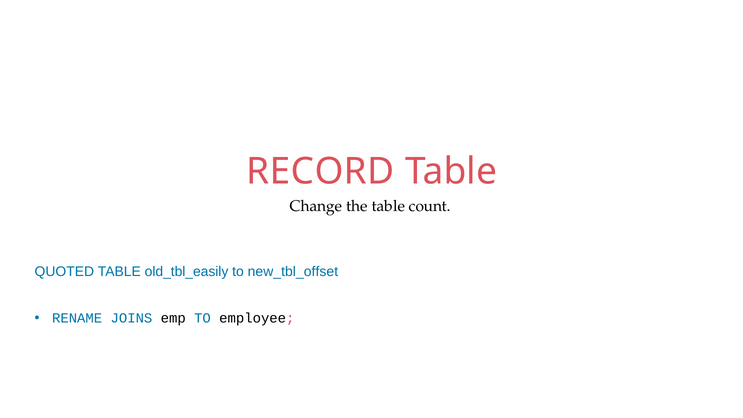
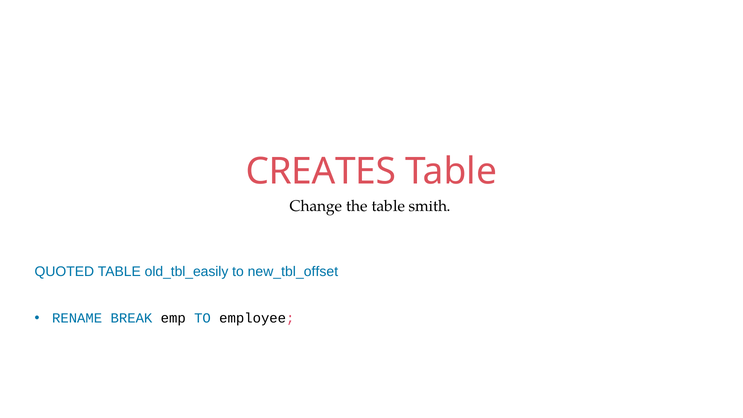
RECORD: RECORD -> CREATES
count: count -> smith
JOINS: JOINS -> BREAK
